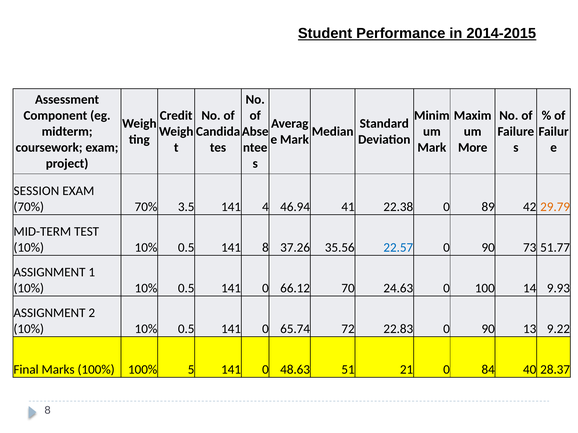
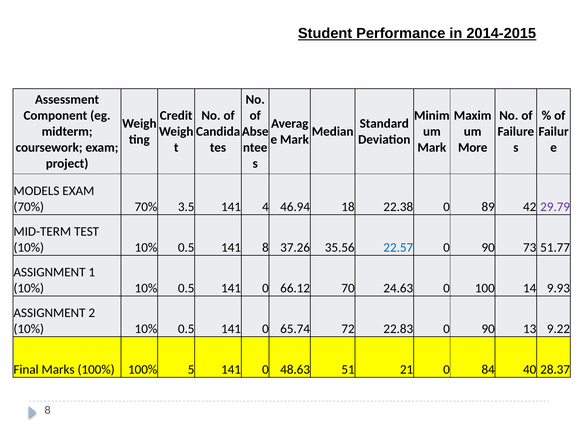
SESSION: SESSION -> MODELS
41: 41 -> 18
29.79 colour: orange -> purple
